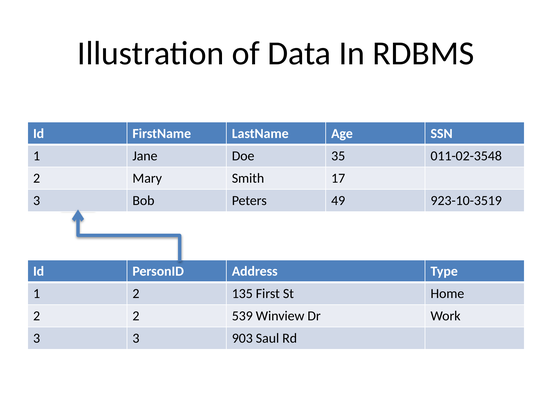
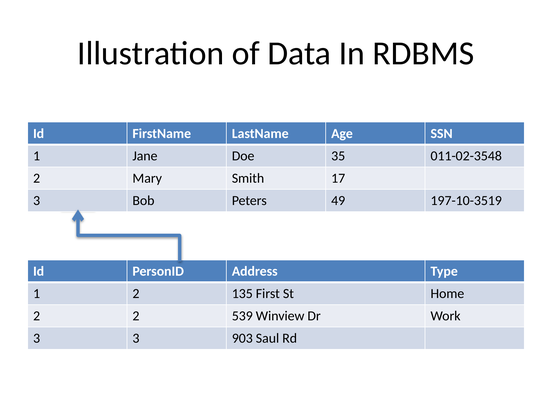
923-10-3519: 923-10-3519 -> 197-10-3519
